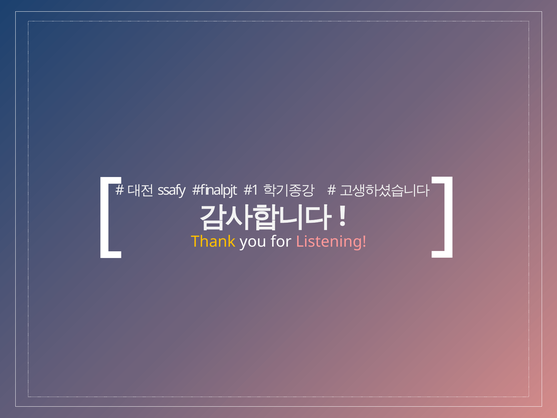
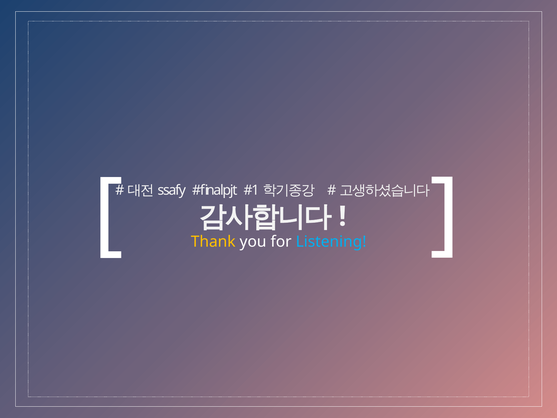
Listening colour: pink -> light blue
